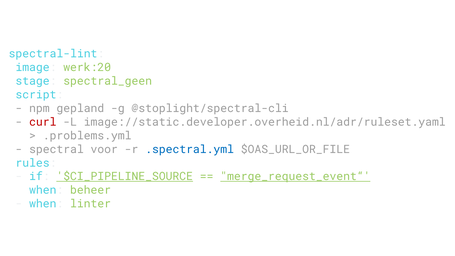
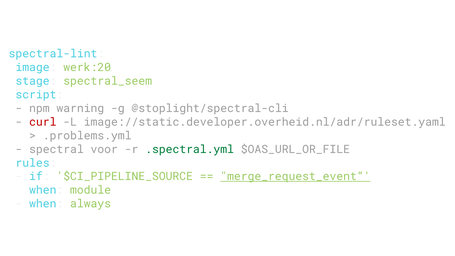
spectral_geen: spectral_geen -> spectral_seem
gepland: gepland -> warning
.spectral.yml colour: blue -> green
$CI_PIPELINE_SOURCE underline: present -> none
beheer: beheer -> module
linter: linter -> always
